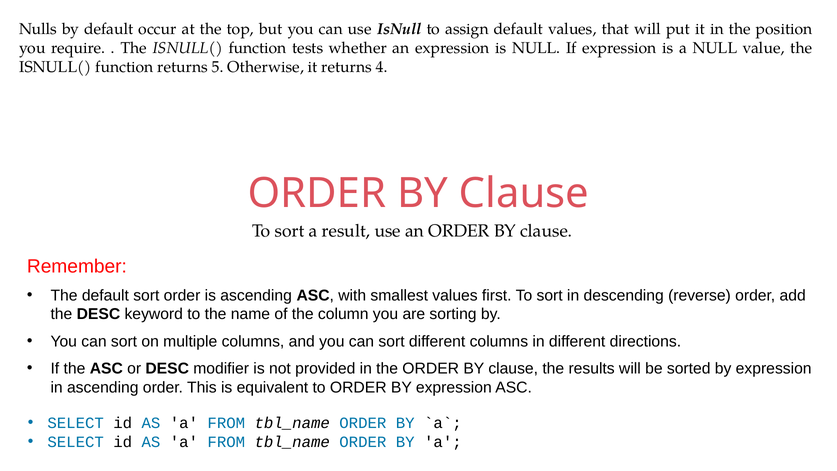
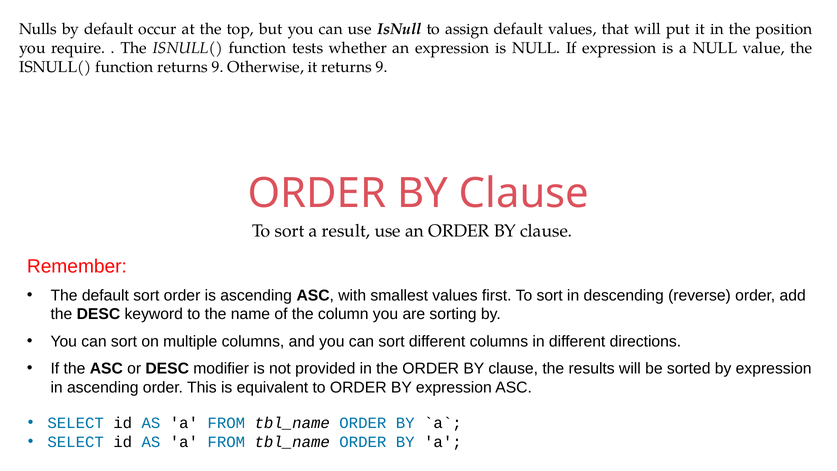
function returns 5: 5 -> 9
it returns 4: 4 -> 9
